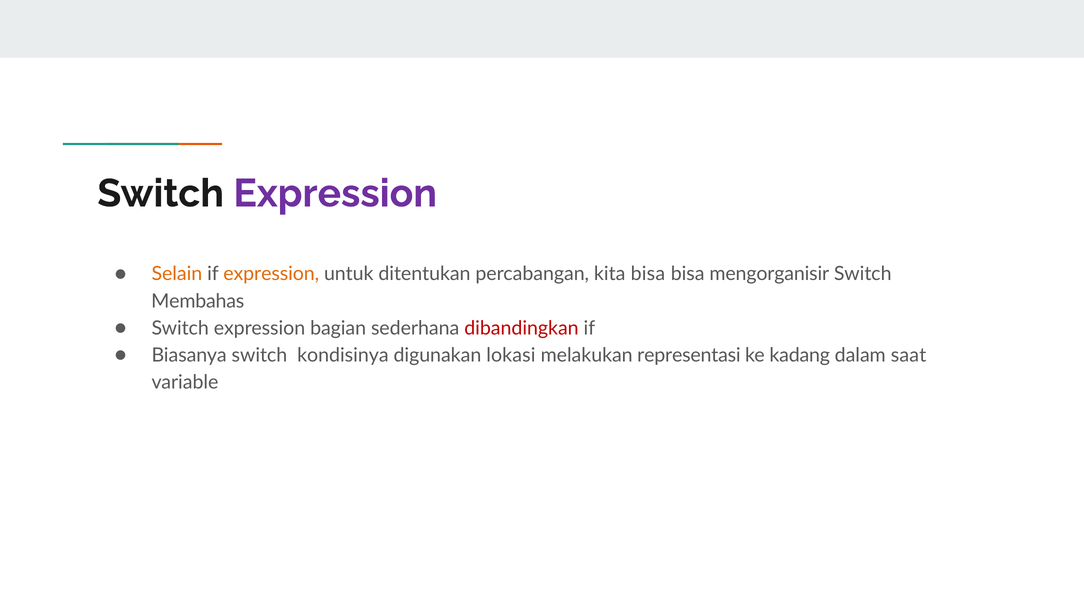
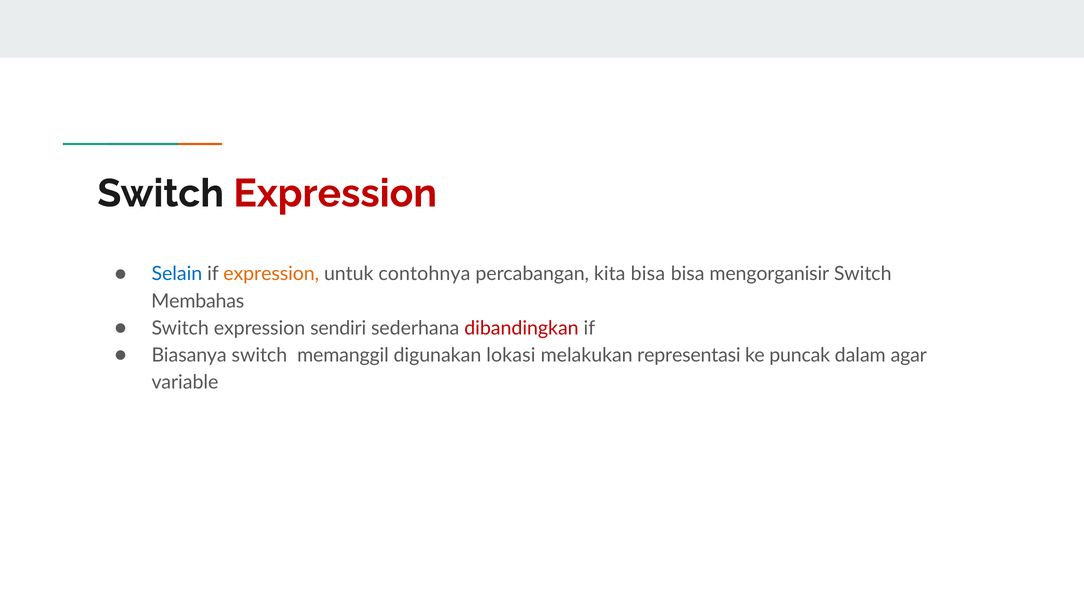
Expression at (335, 193) colour: purple -> red
Selain colour: orange -> blue
ditentukan: ditentukan -> contohnya
bagian: bagian -> sendiri
kondisinya: kondisinya -> memanggil
kadang: kadang -> puncak
saat: saat -> agar
